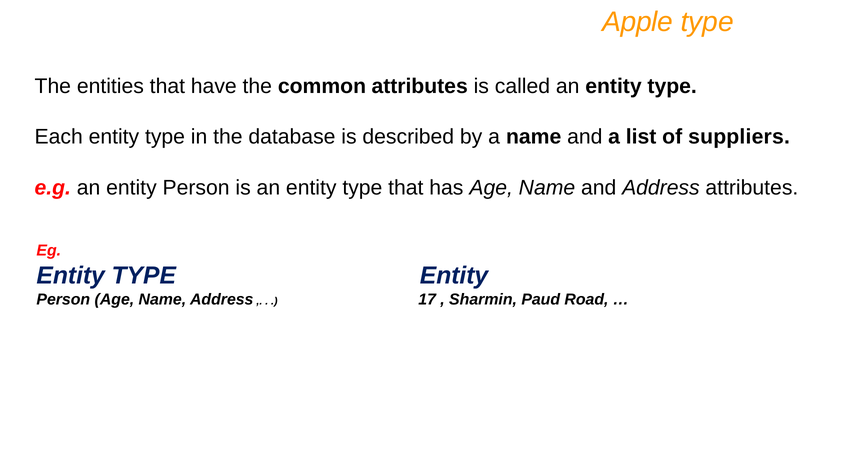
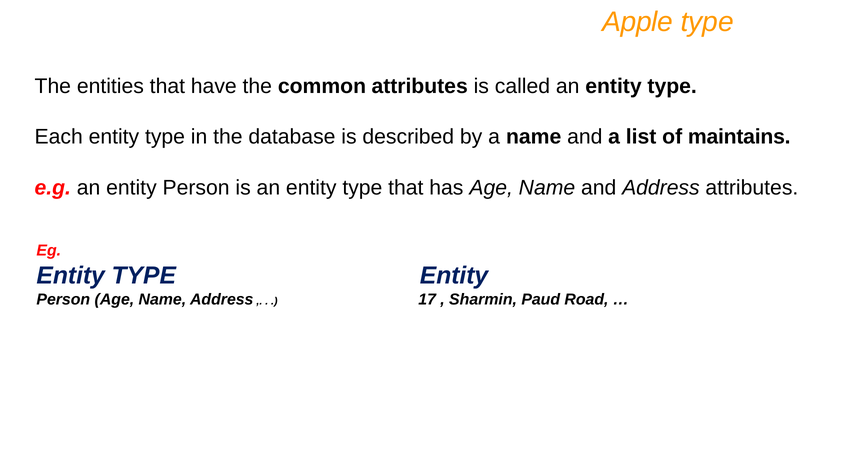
suppliers: suppliers -> maintains
